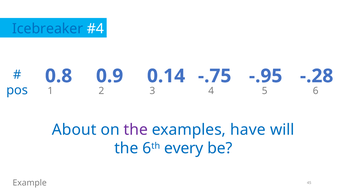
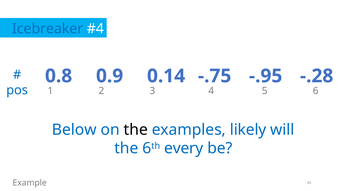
About: About -> Below
the at (136, 130) colour: purple -> black
have: have -> likely
